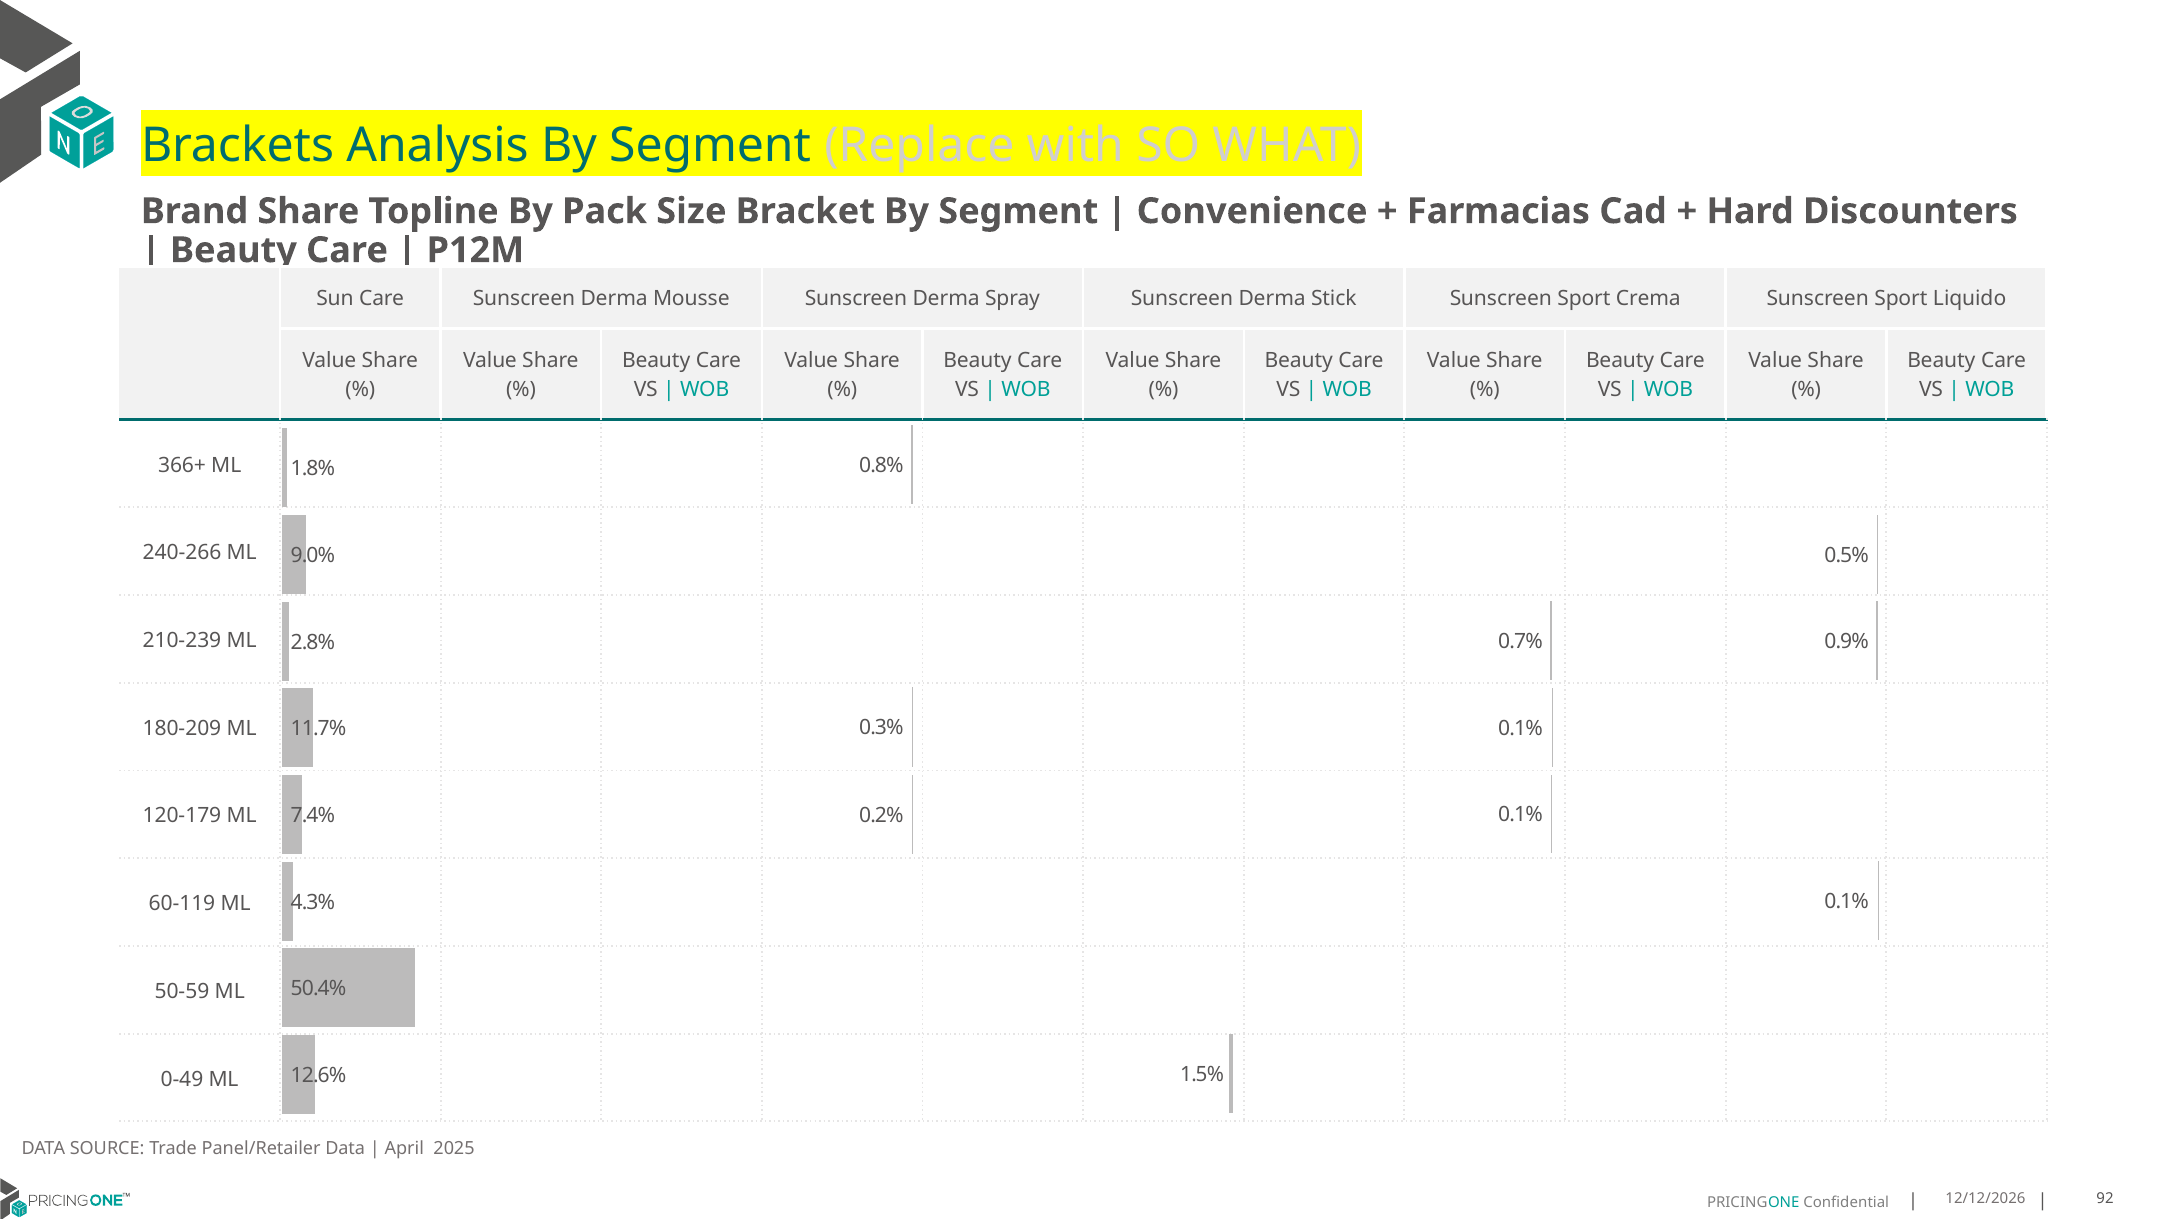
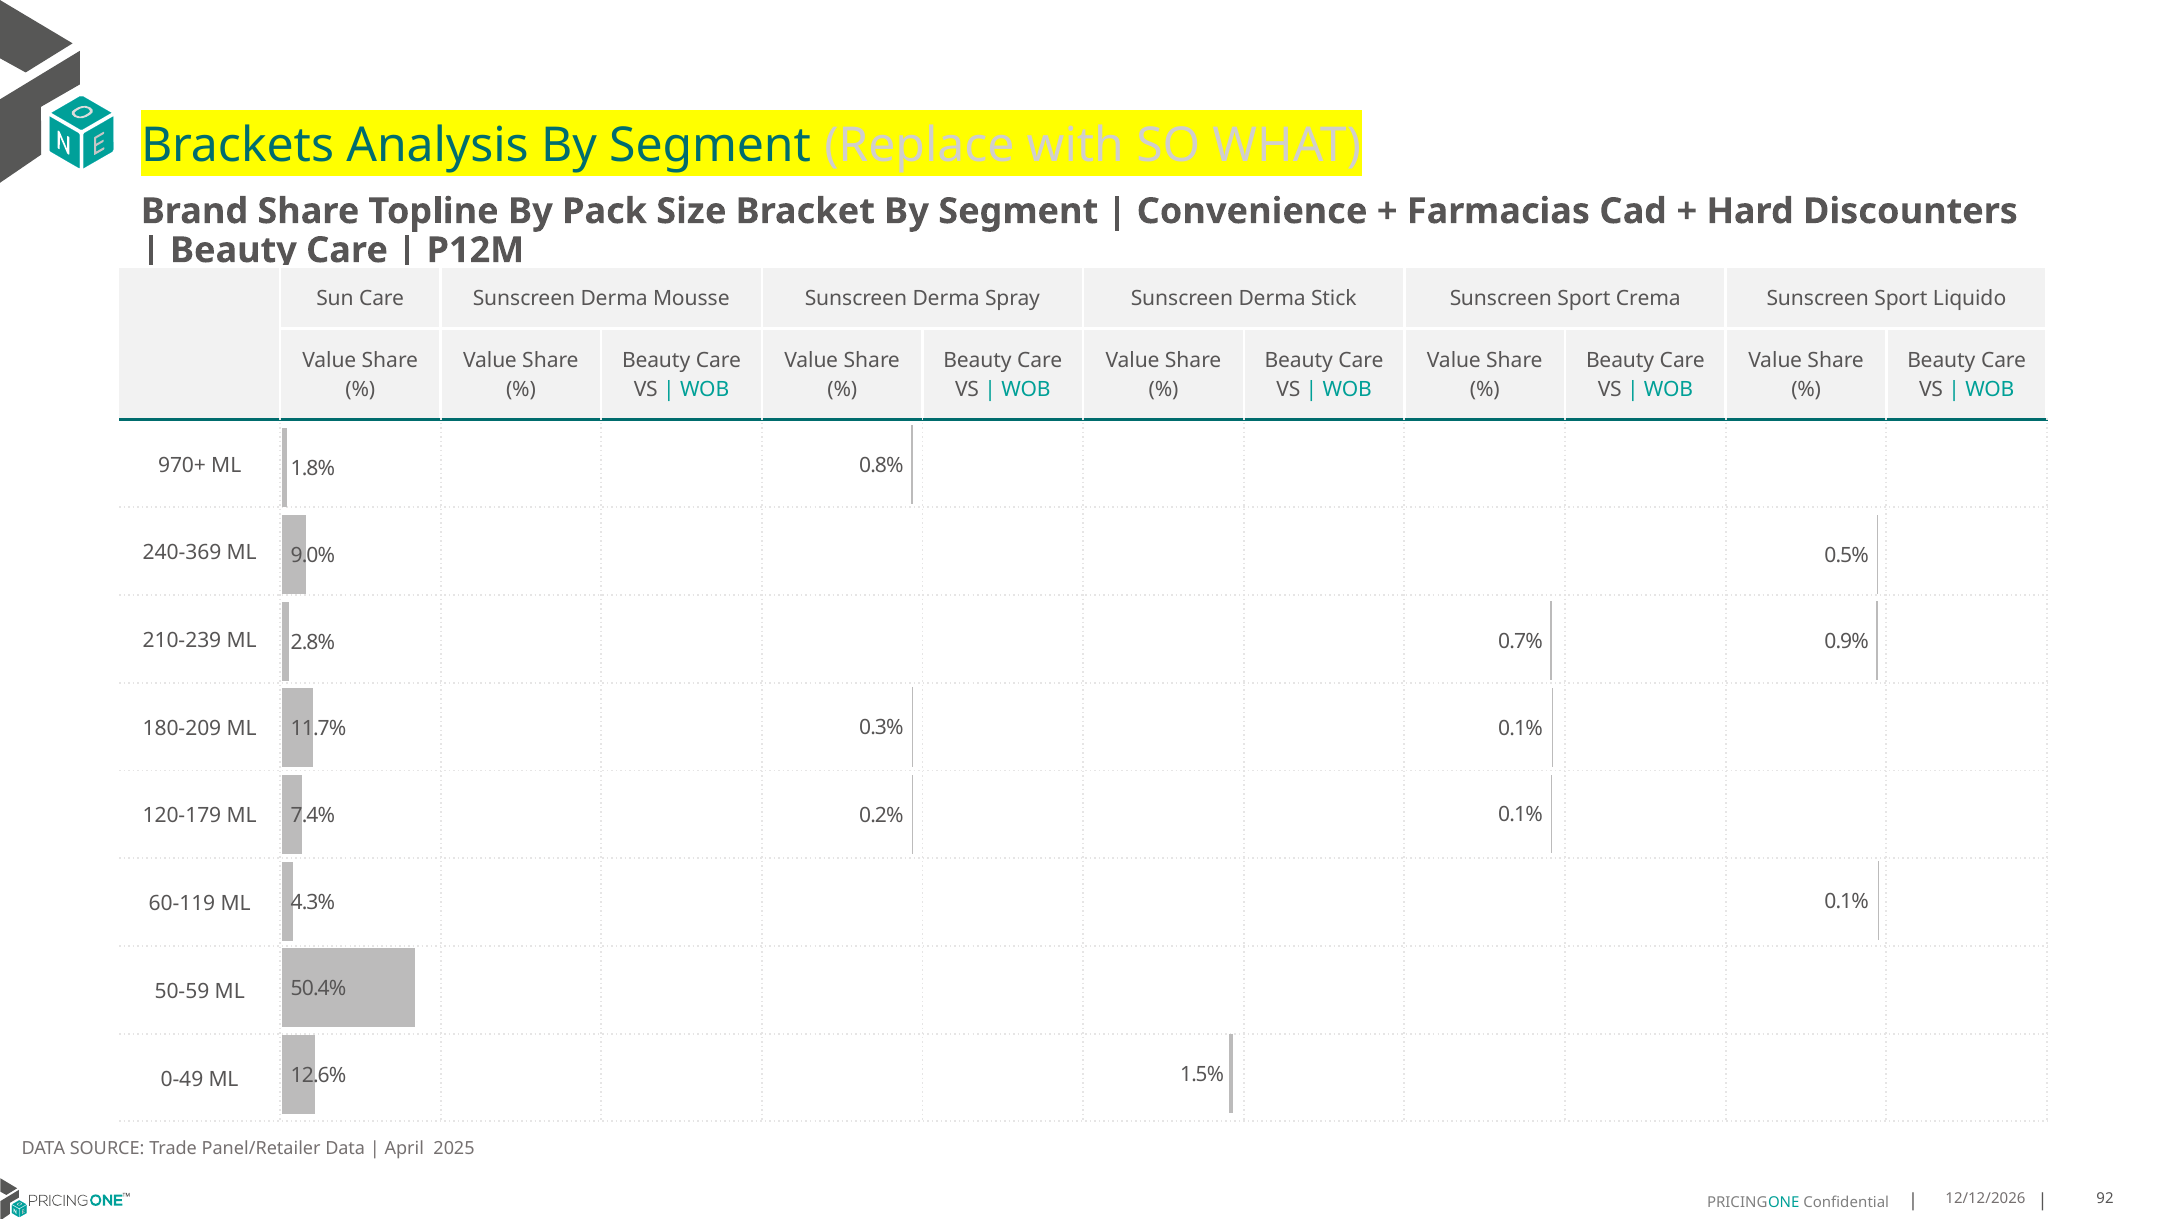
366+: 366+ -> 970+
240-266: 240-266 -> 240-369
